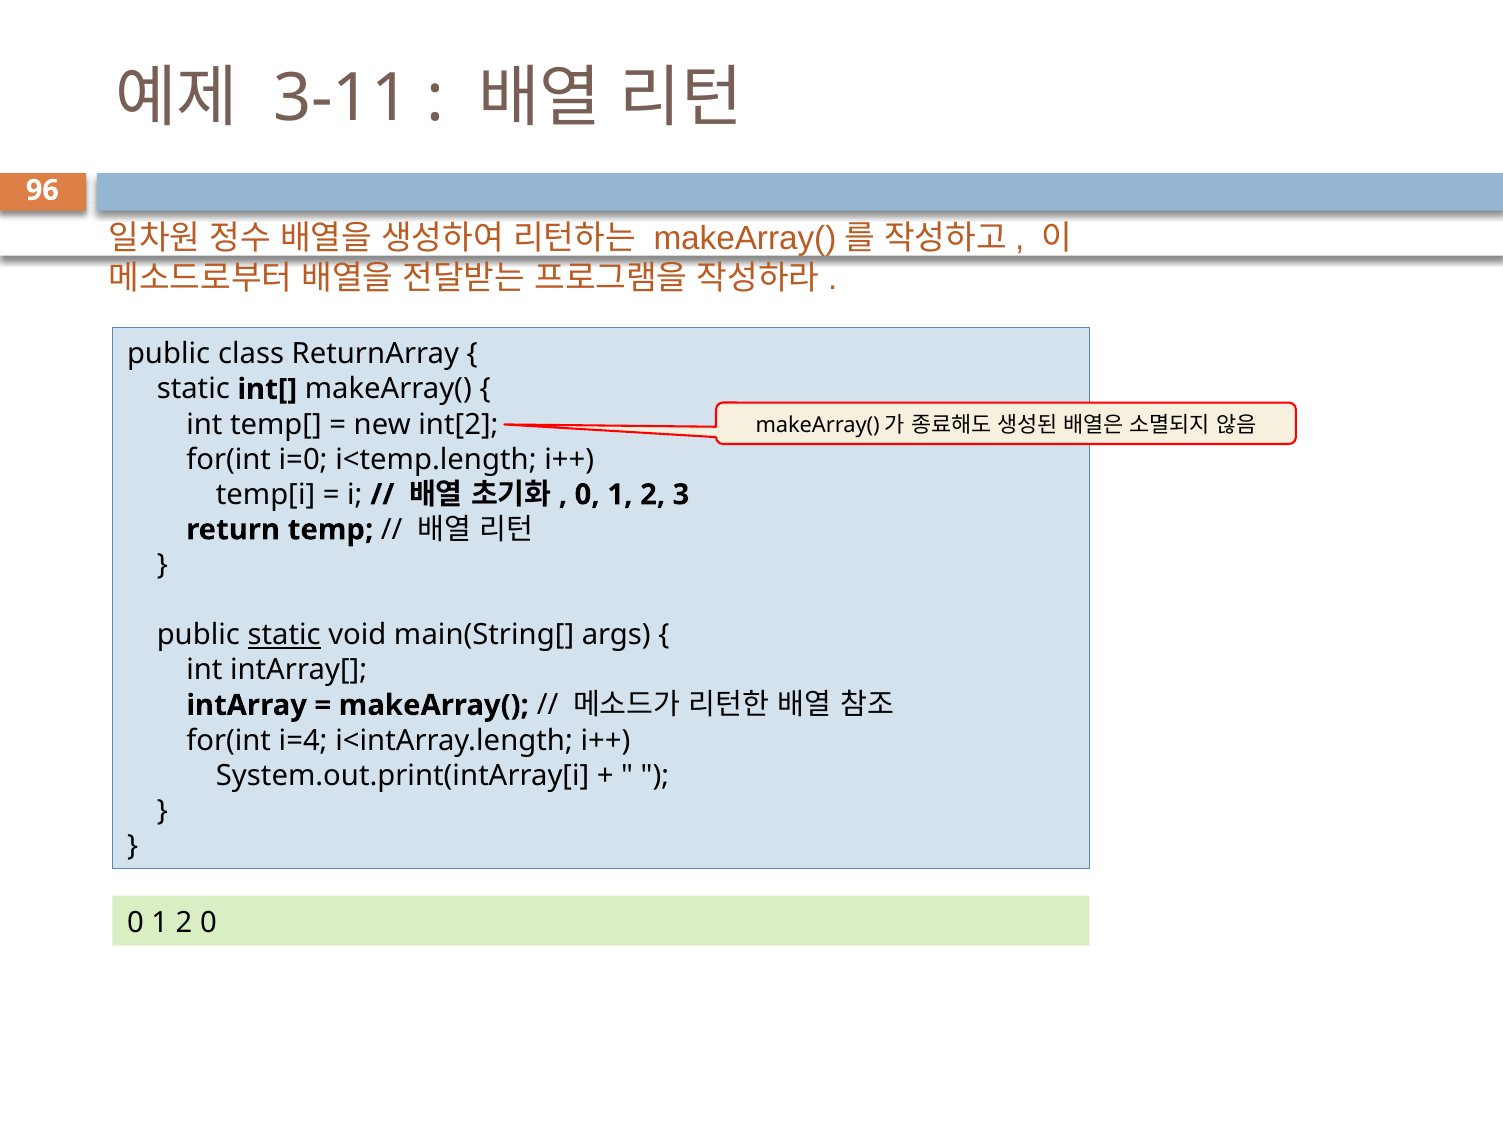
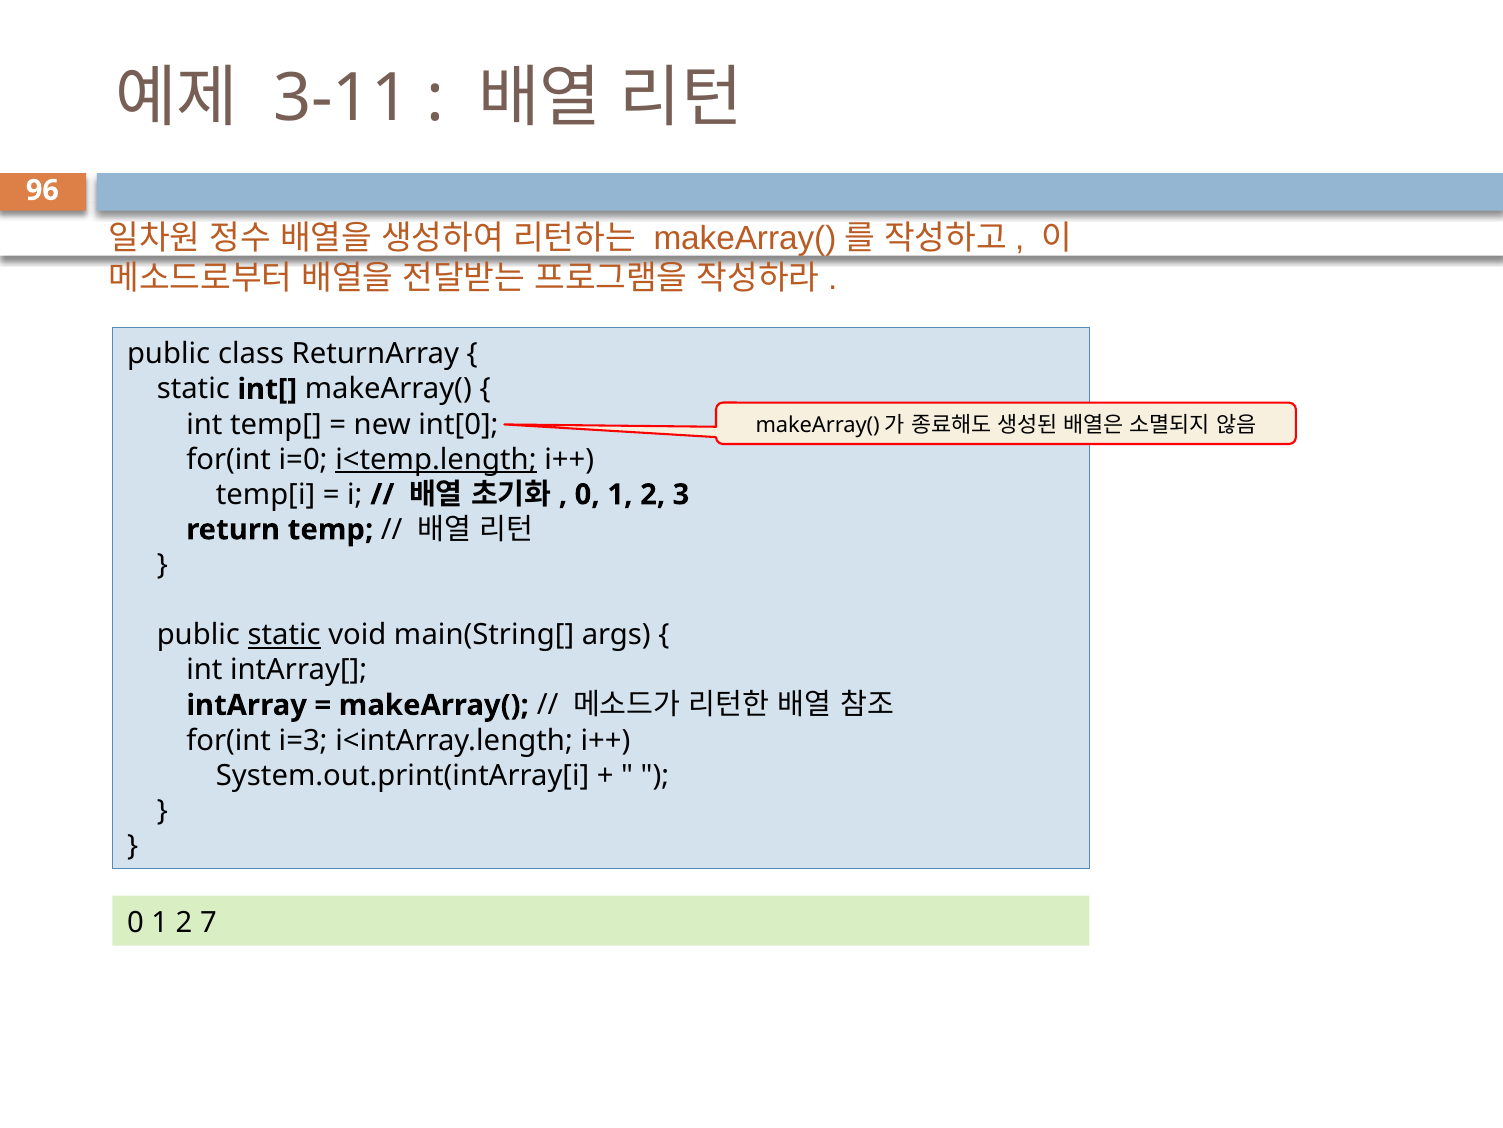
int[2: int[2 -> int[0
i<temp.length underline: none -> present
i=4: i=4 -> i=3
2 0: 0 -> 7
